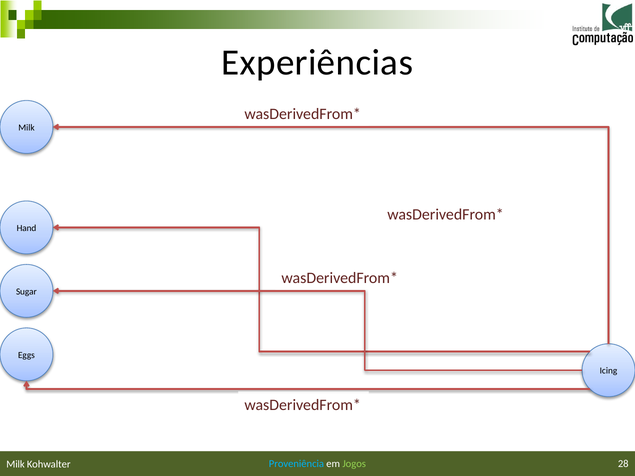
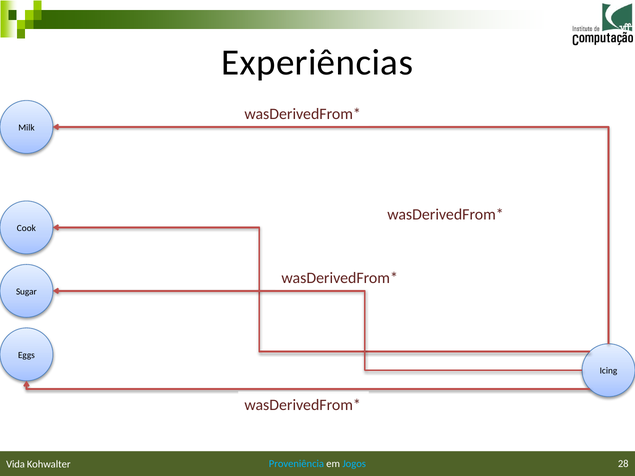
Hand: Hand -> Cook
Jogos colour: light green -> light blue
Milk at (16, 464): Milk -> Vida
